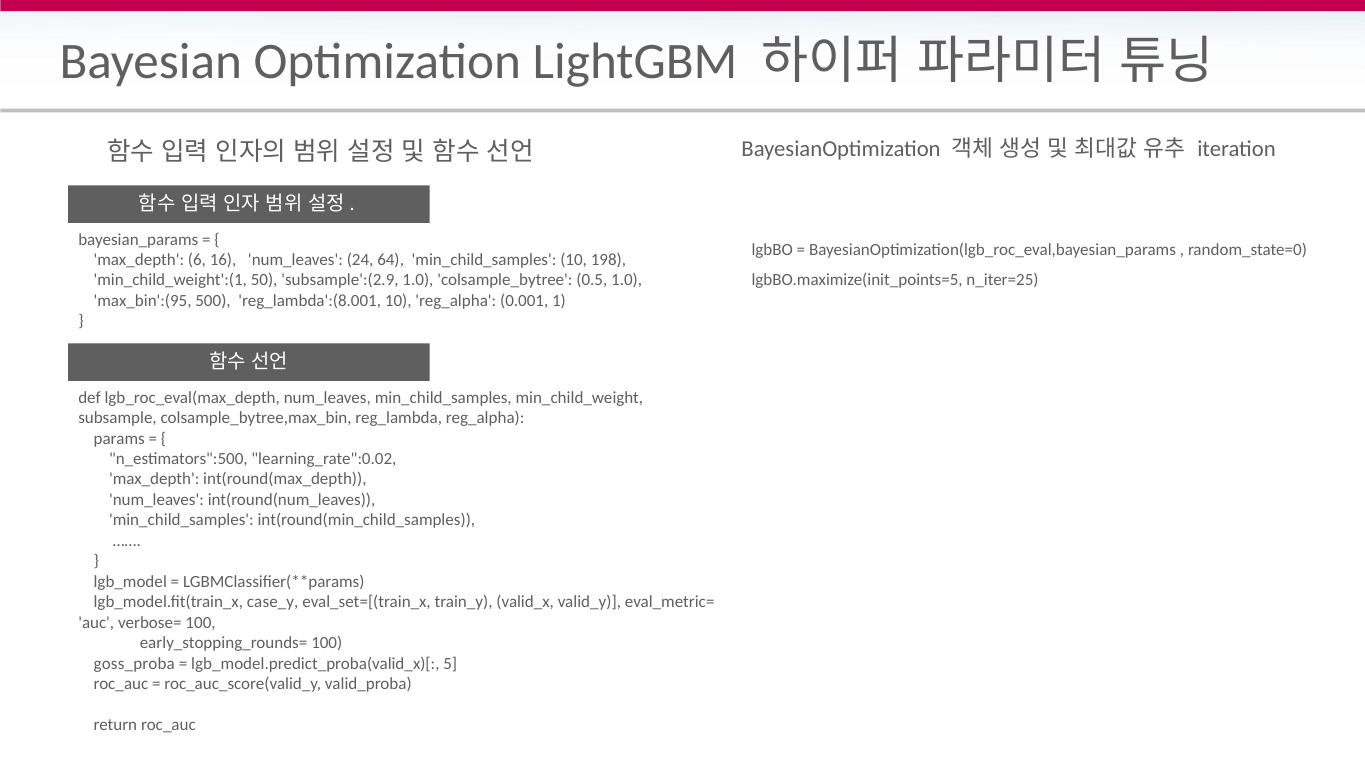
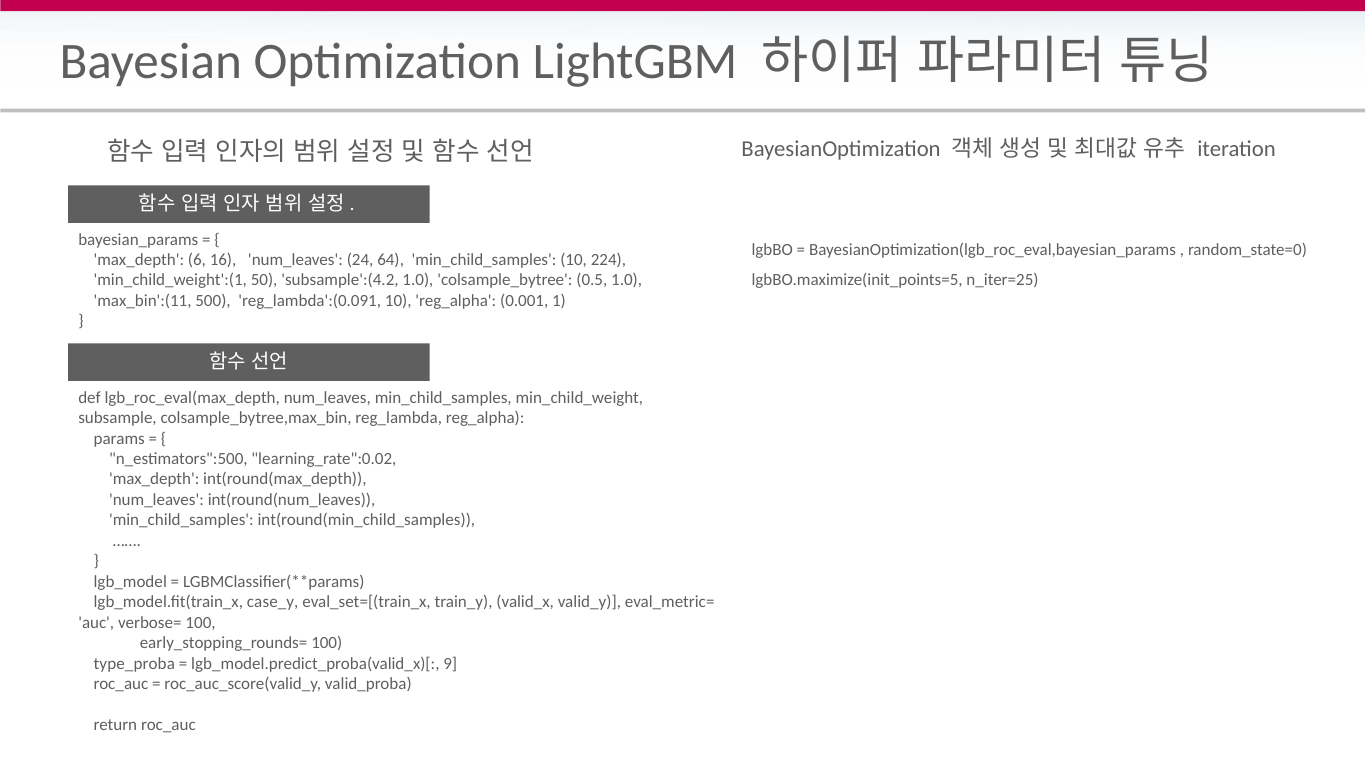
198: 198 -> 224
subsample':(2.9: subsample':(2.9 -> subsample':(4.2
max_bin':(95: max_bin':(95 -> max_bin':(11
reg_lambda':(8.001: reg_lambda':(8.001 -> reg_lambda':(0.091
goss_proba: goss_proba -> type_proba
5: 5 -> 9
